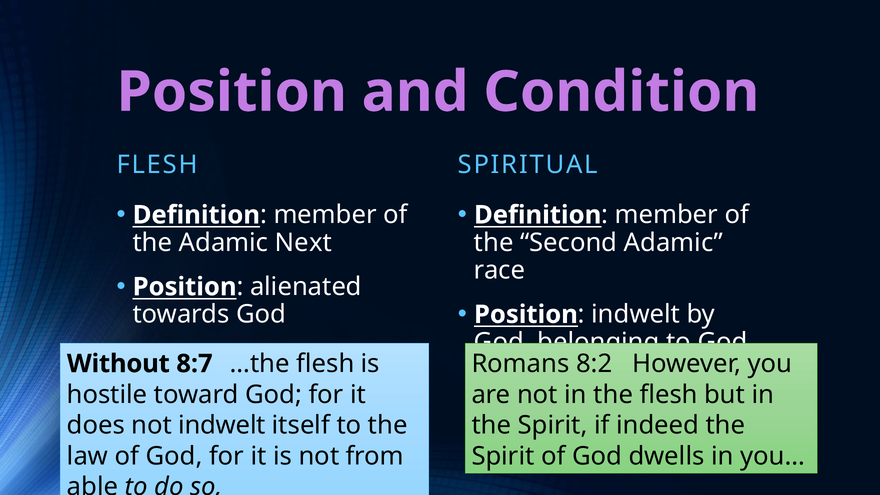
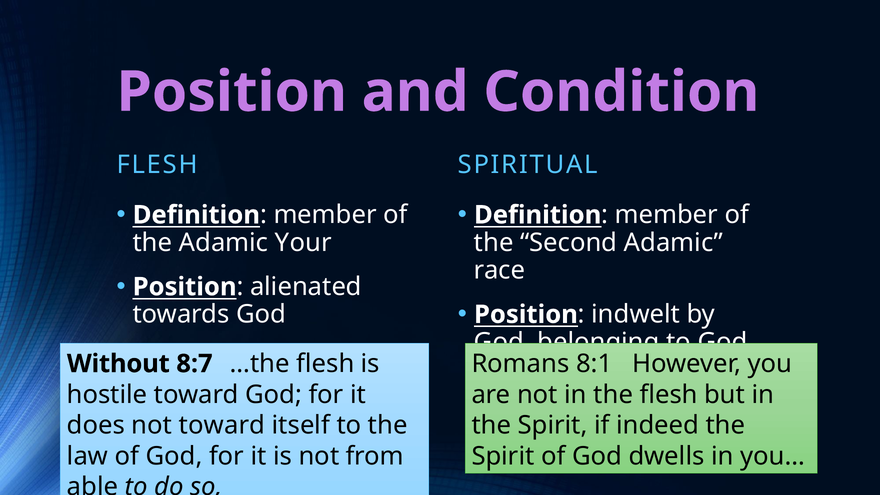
Next: Next -> Your
8:2: 8:2 -> 8:1
not indwelt: indwelt -> toward
